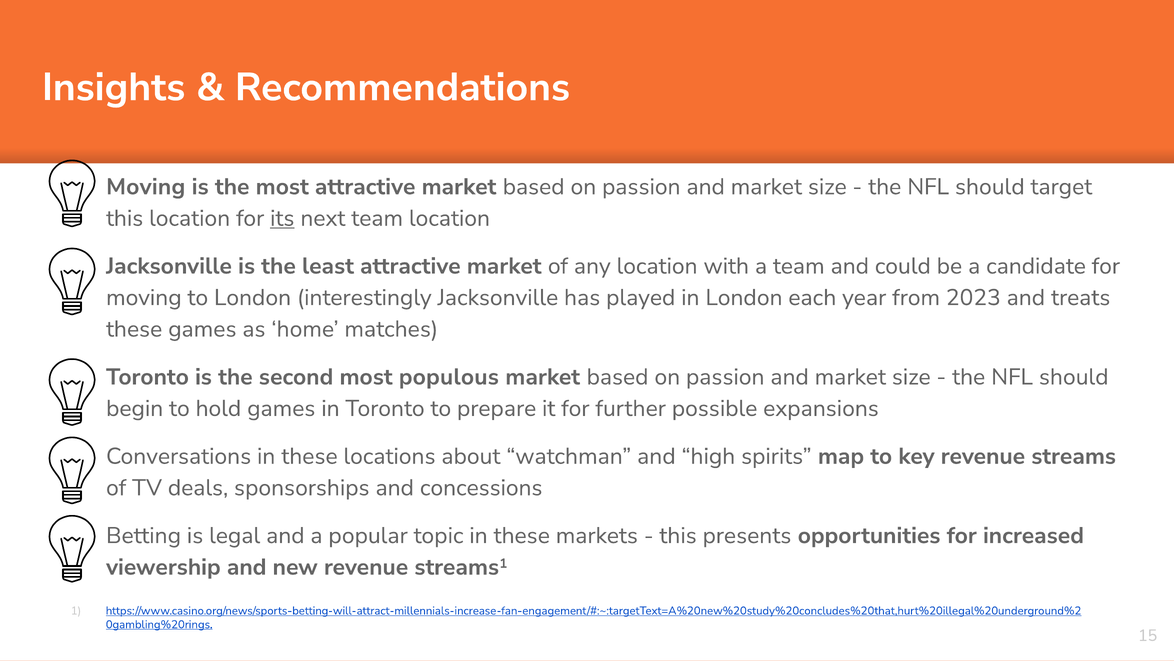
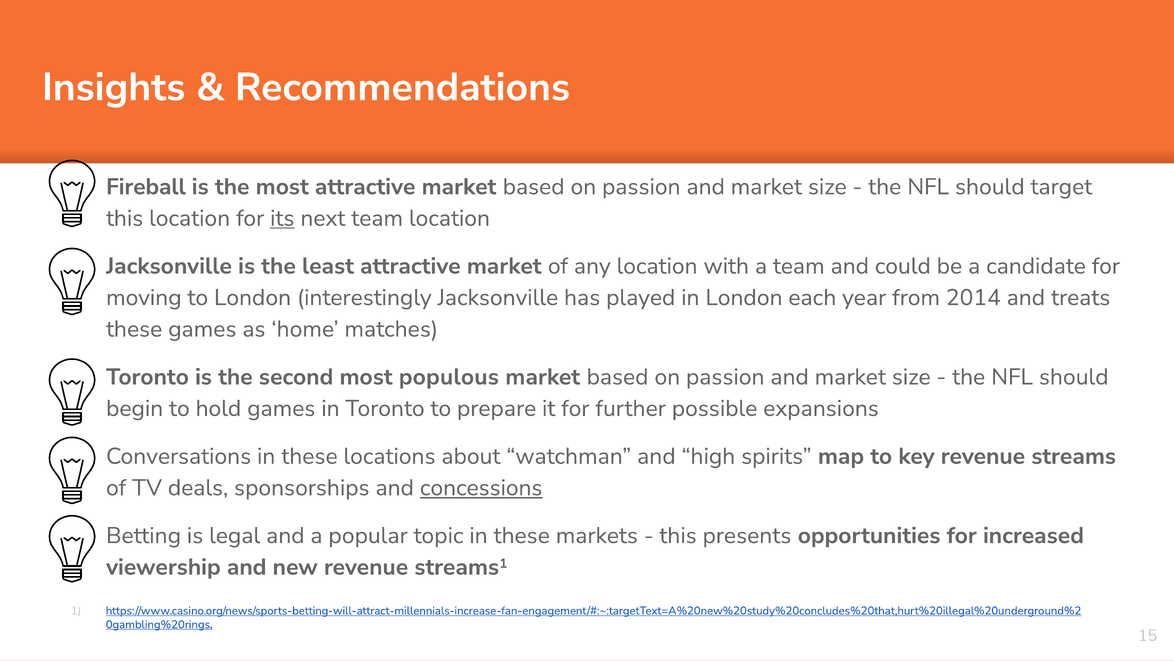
Moving at (146, 187): Moving -> Fireball
2023: 2023 -> 2014
concessions underline: none -> present
